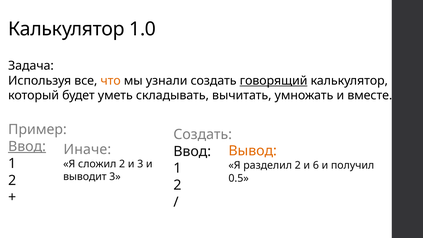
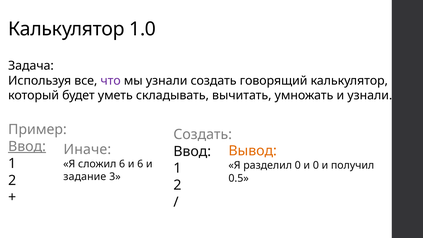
что colour: orange -> purple
говорящий underline: present -> none
и вместе: вместе -> узнали
сложил 2: 2 -> 6
и 3: 3 -> 6
разделил 2: 2 -> 0
и 6: 6 -> 0
выводит: выводит -> задание
